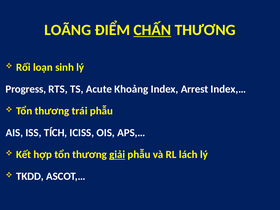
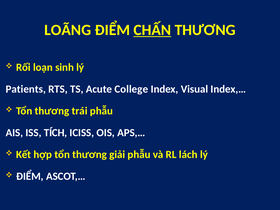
Progress: Progress -> Patients
Khoảng: Khoảng -> College
Arrest: Arrest -> Visual
giải underline: present -> none
TKDD at (30, 176): TKDD -> ĐIỂM
